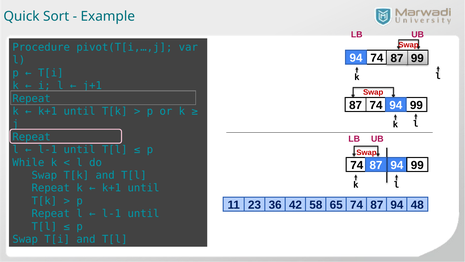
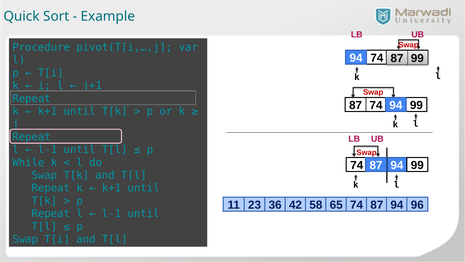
48: 48 -> 96
